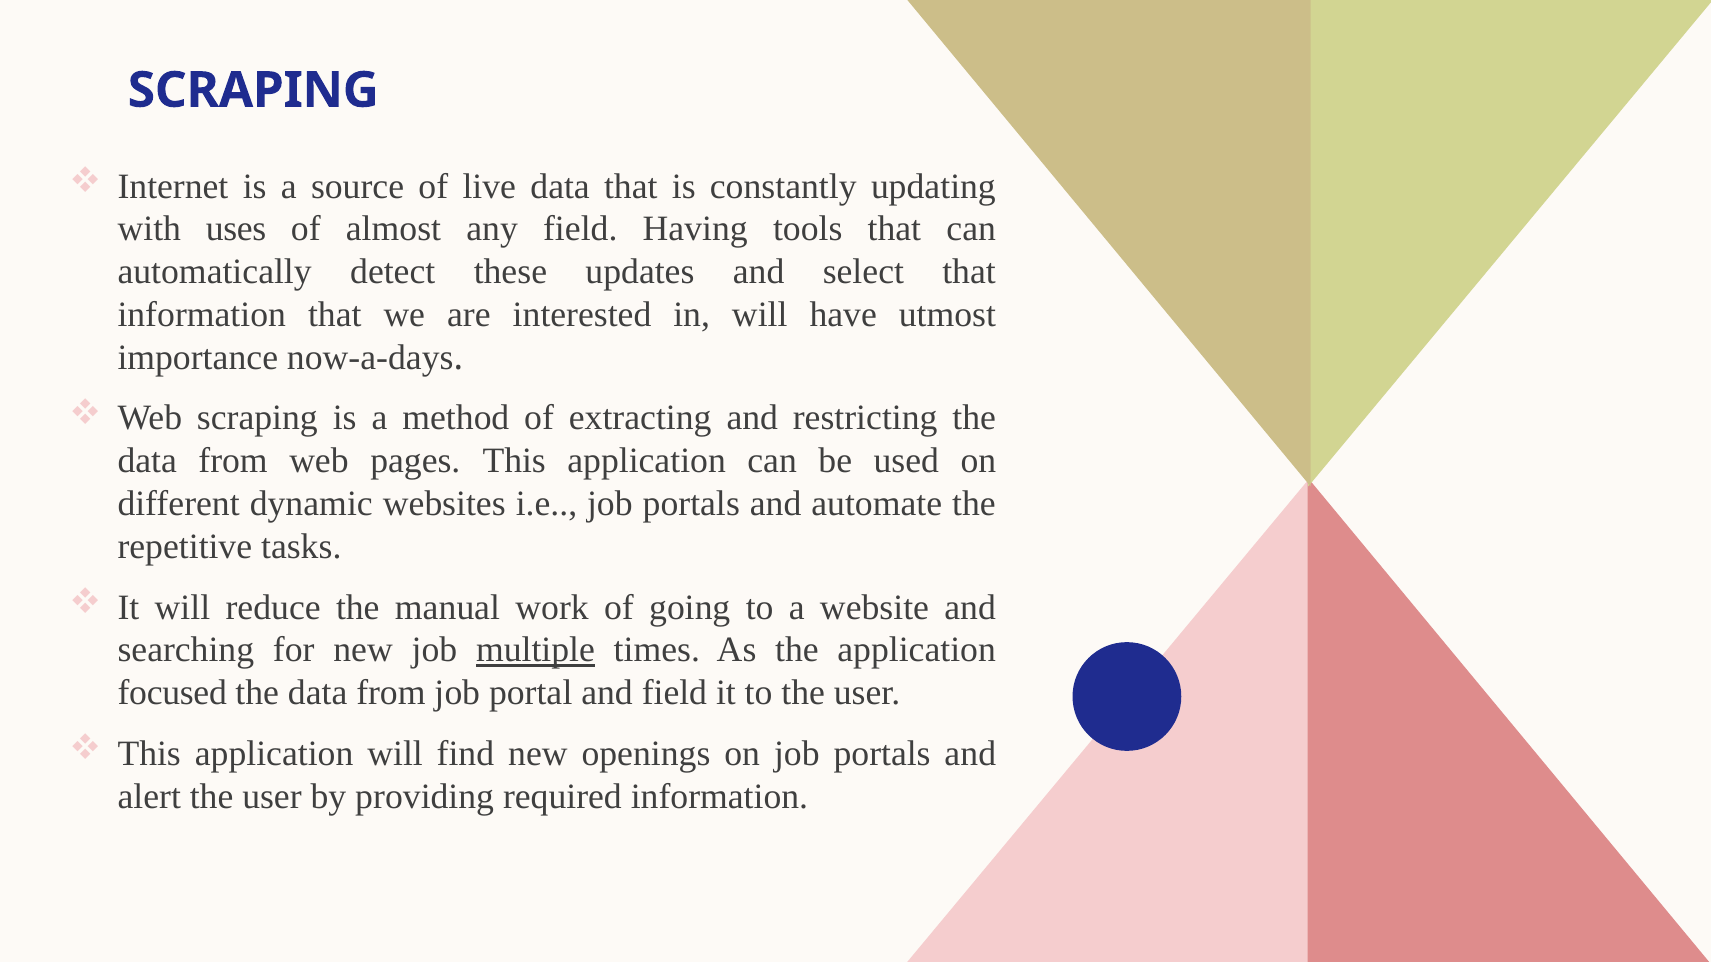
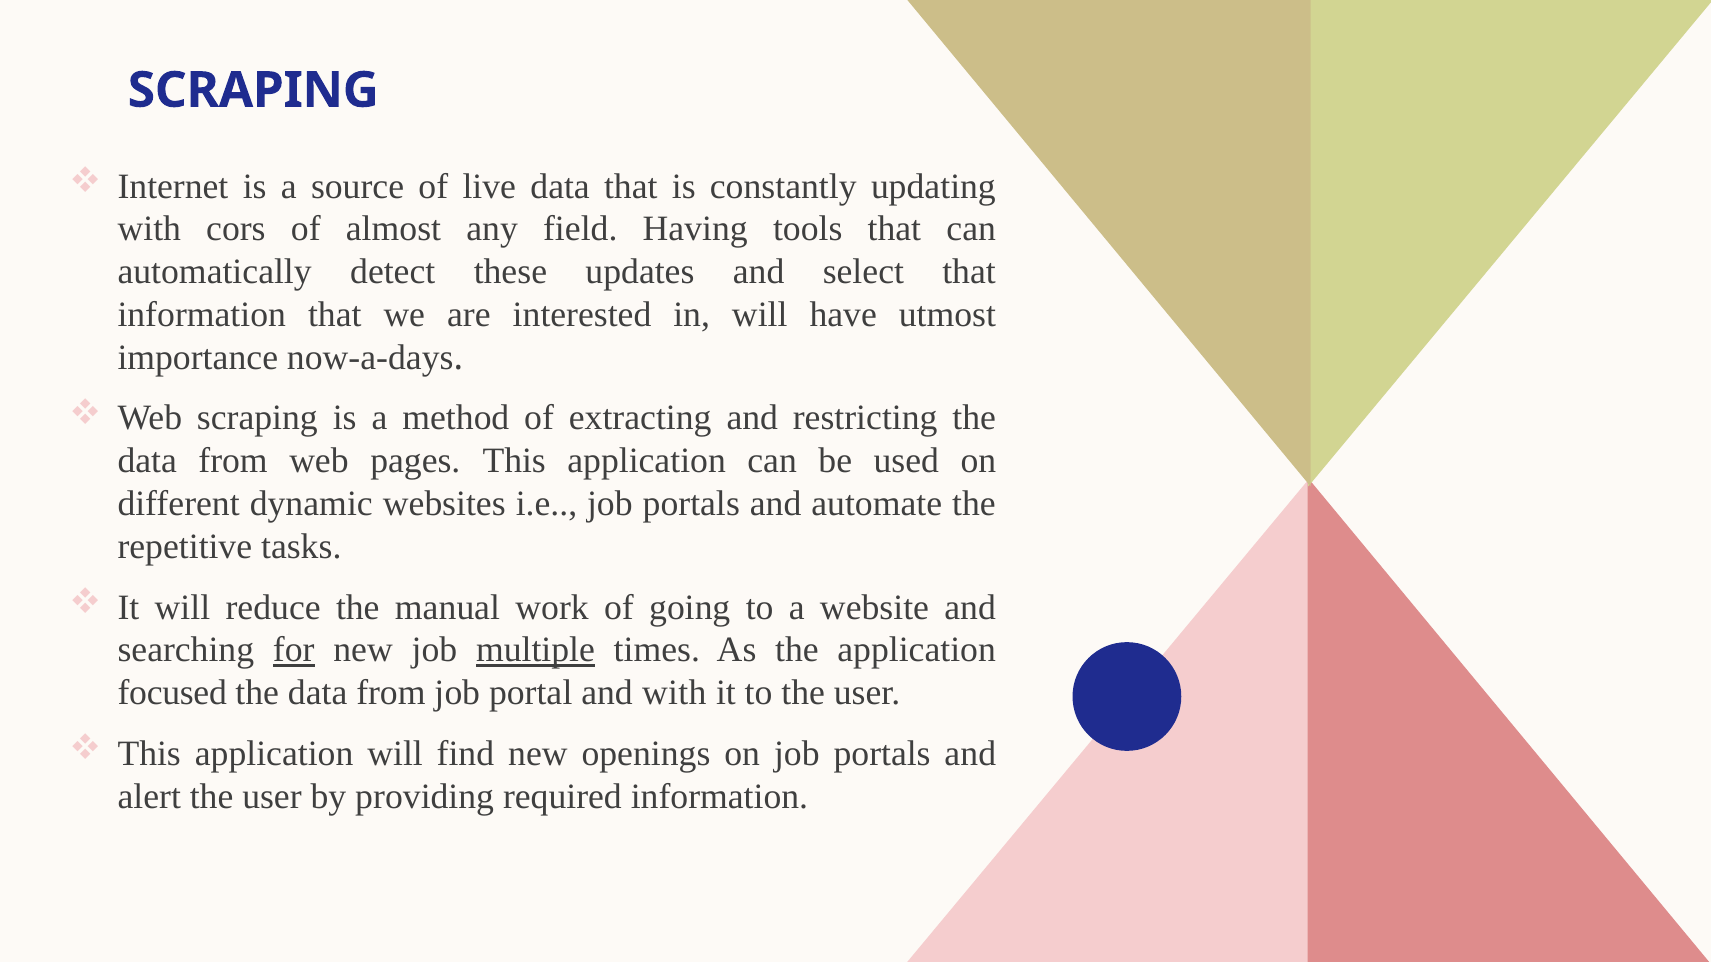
uses: uses -> cors
for underline: none -> present
and field: field -> with
